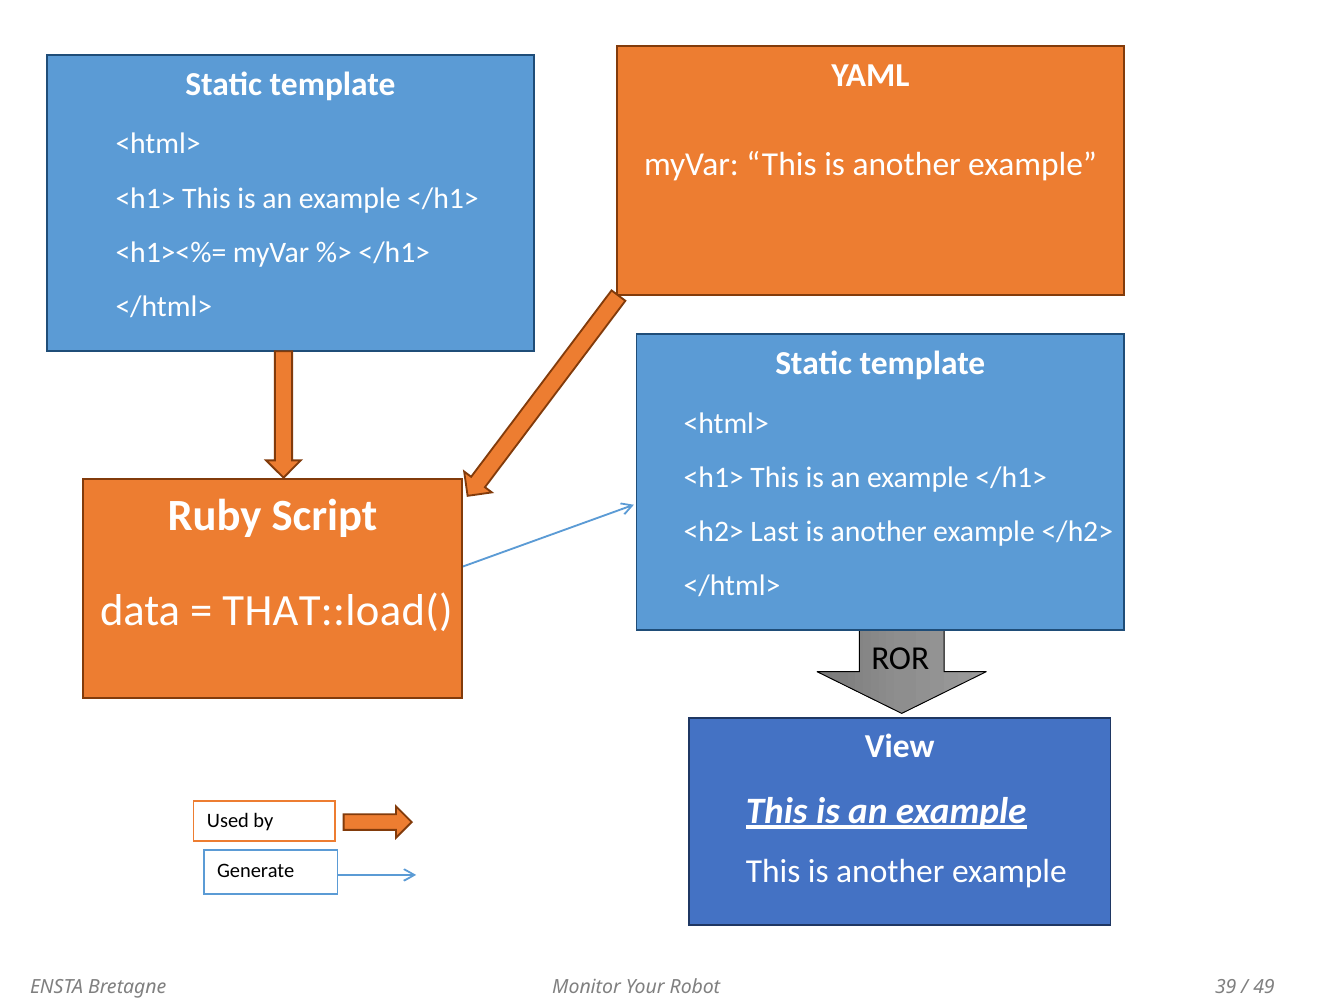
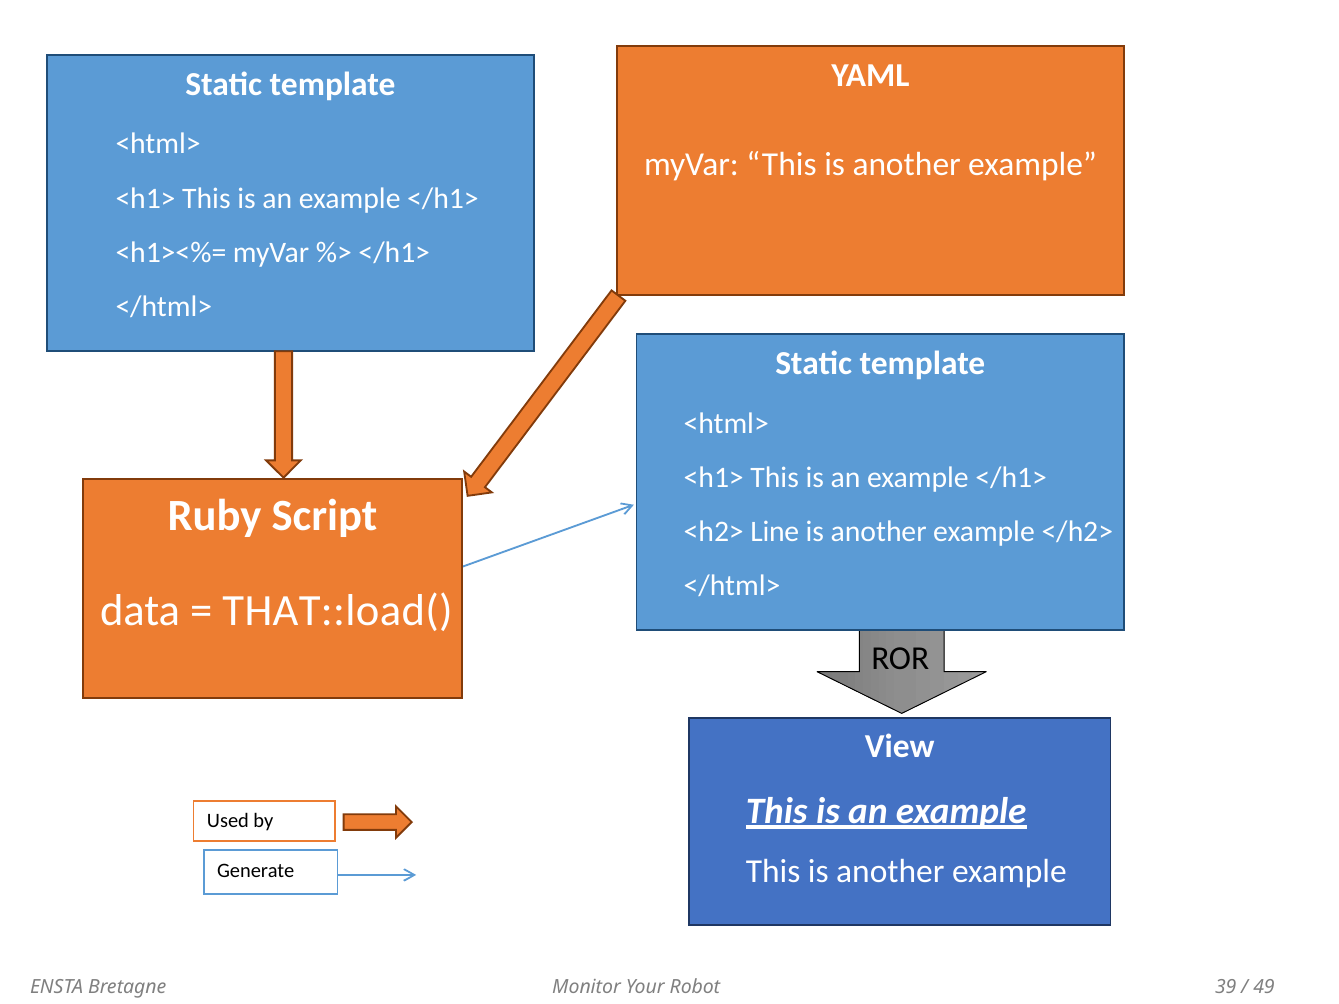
Last: Last -> Line
